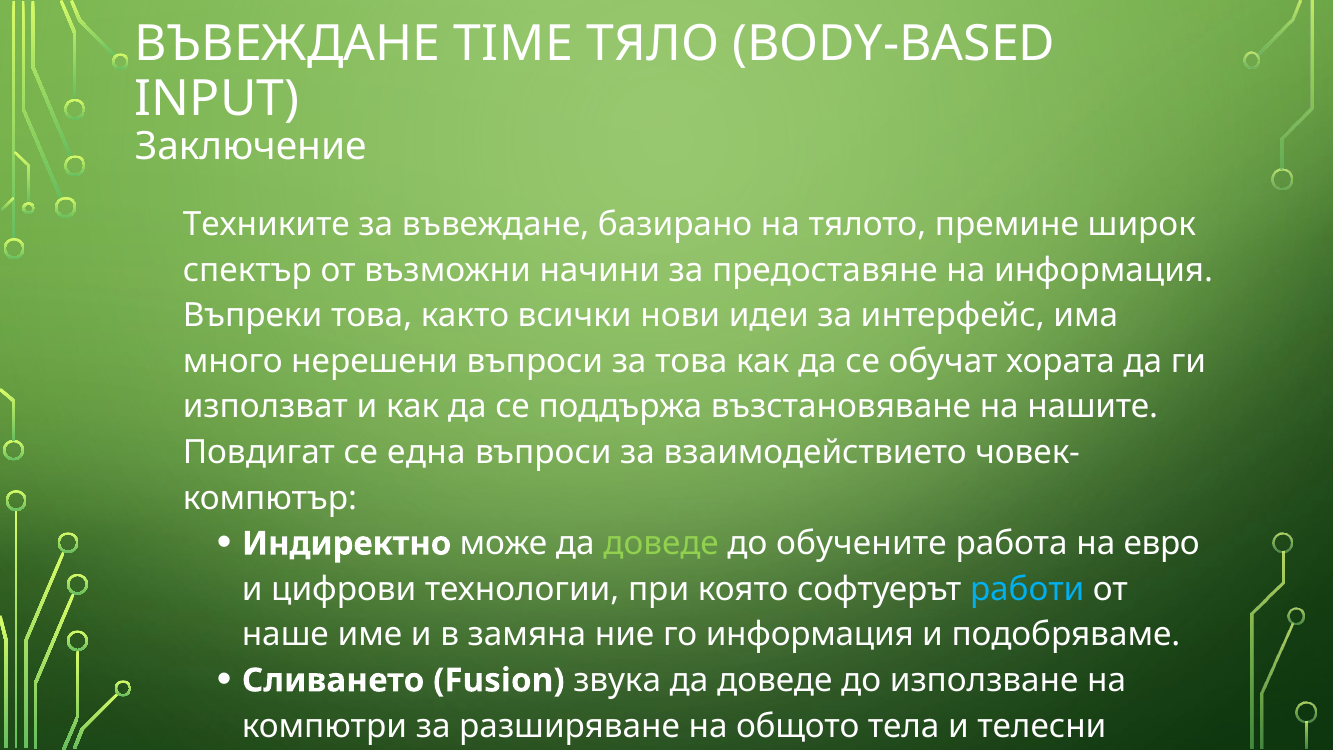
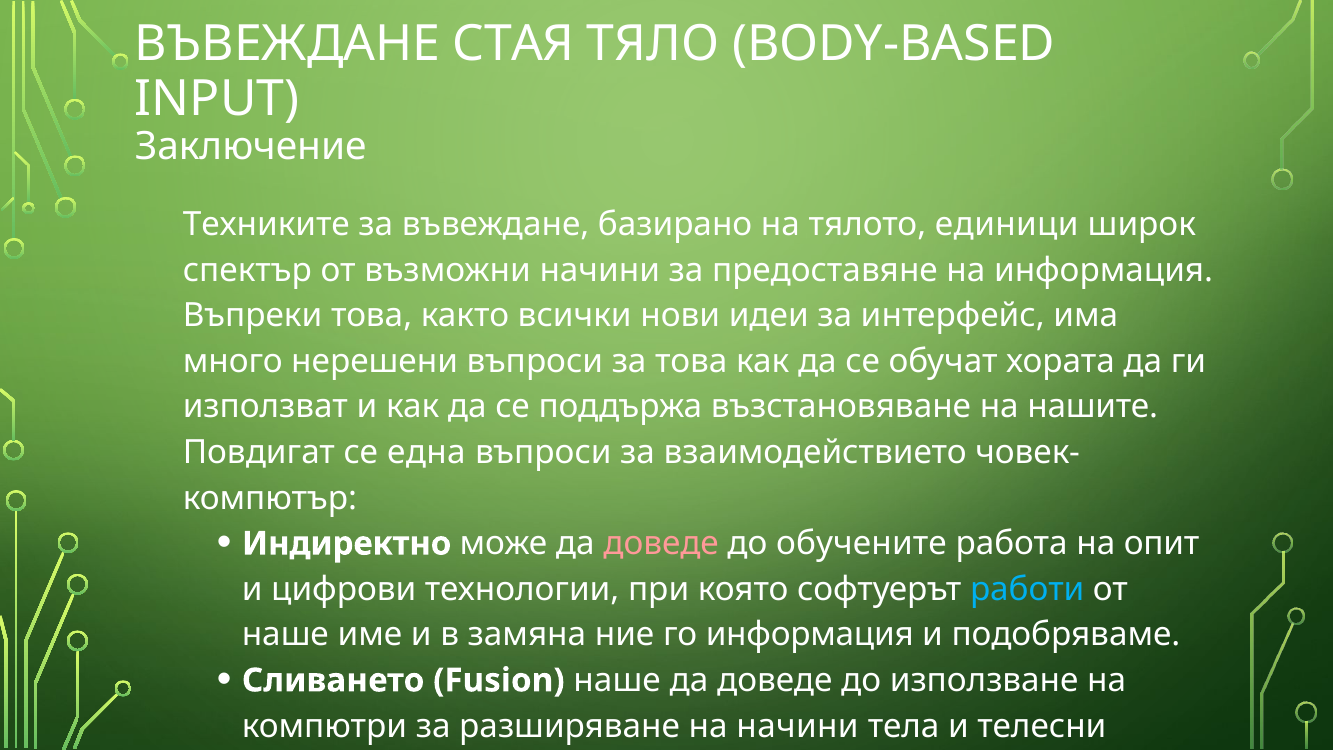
TIME: TIME -> СТАЯ
премине: премине -> единици
доведе at (661, 544) colour: light green -> pink
евро: евро -> опит
Fusion звука: звука -> наше
на общото: общото -> начини
